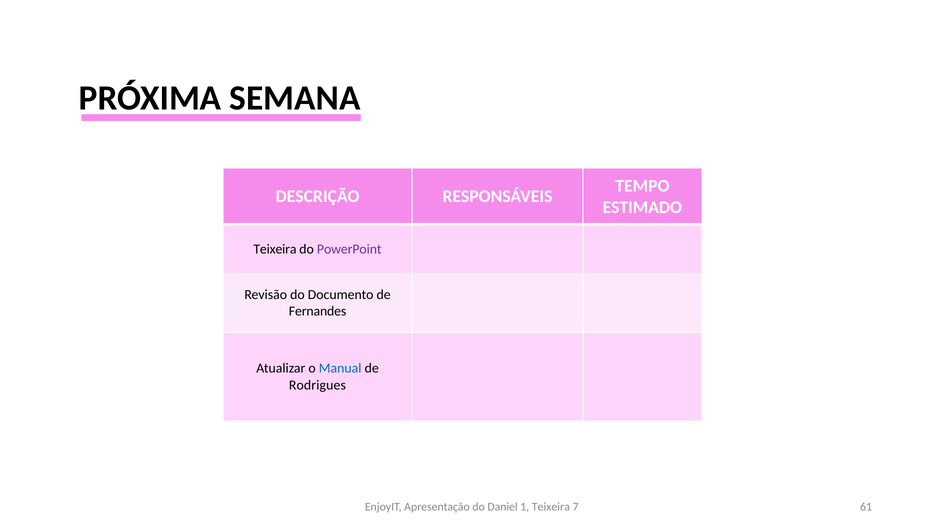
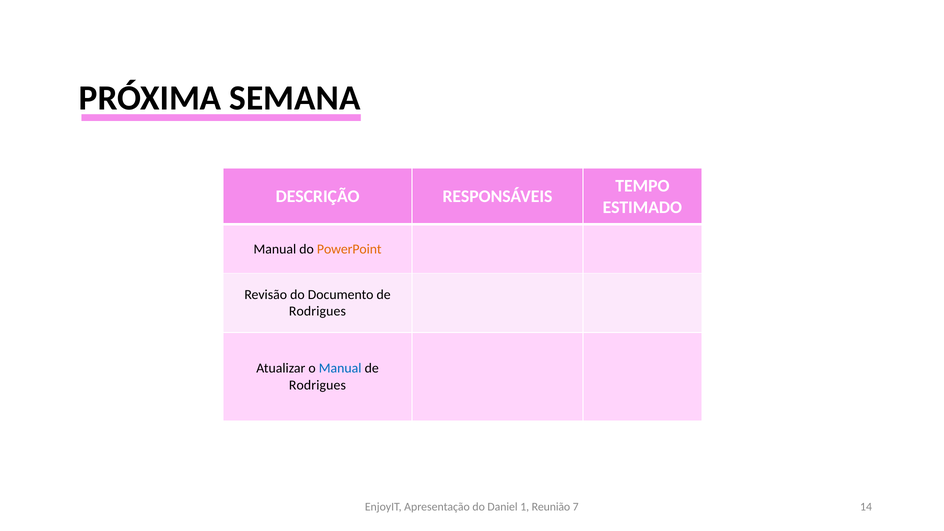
Teixeira at (275, 249): Teixeira -> Manual
PowerPoint colour: purple -> orange
Fernandes at (318, 311): Fernandes -> Rodrigues
1 Teixeira: Teixeira -> Reunião
61: 61 -> 14
